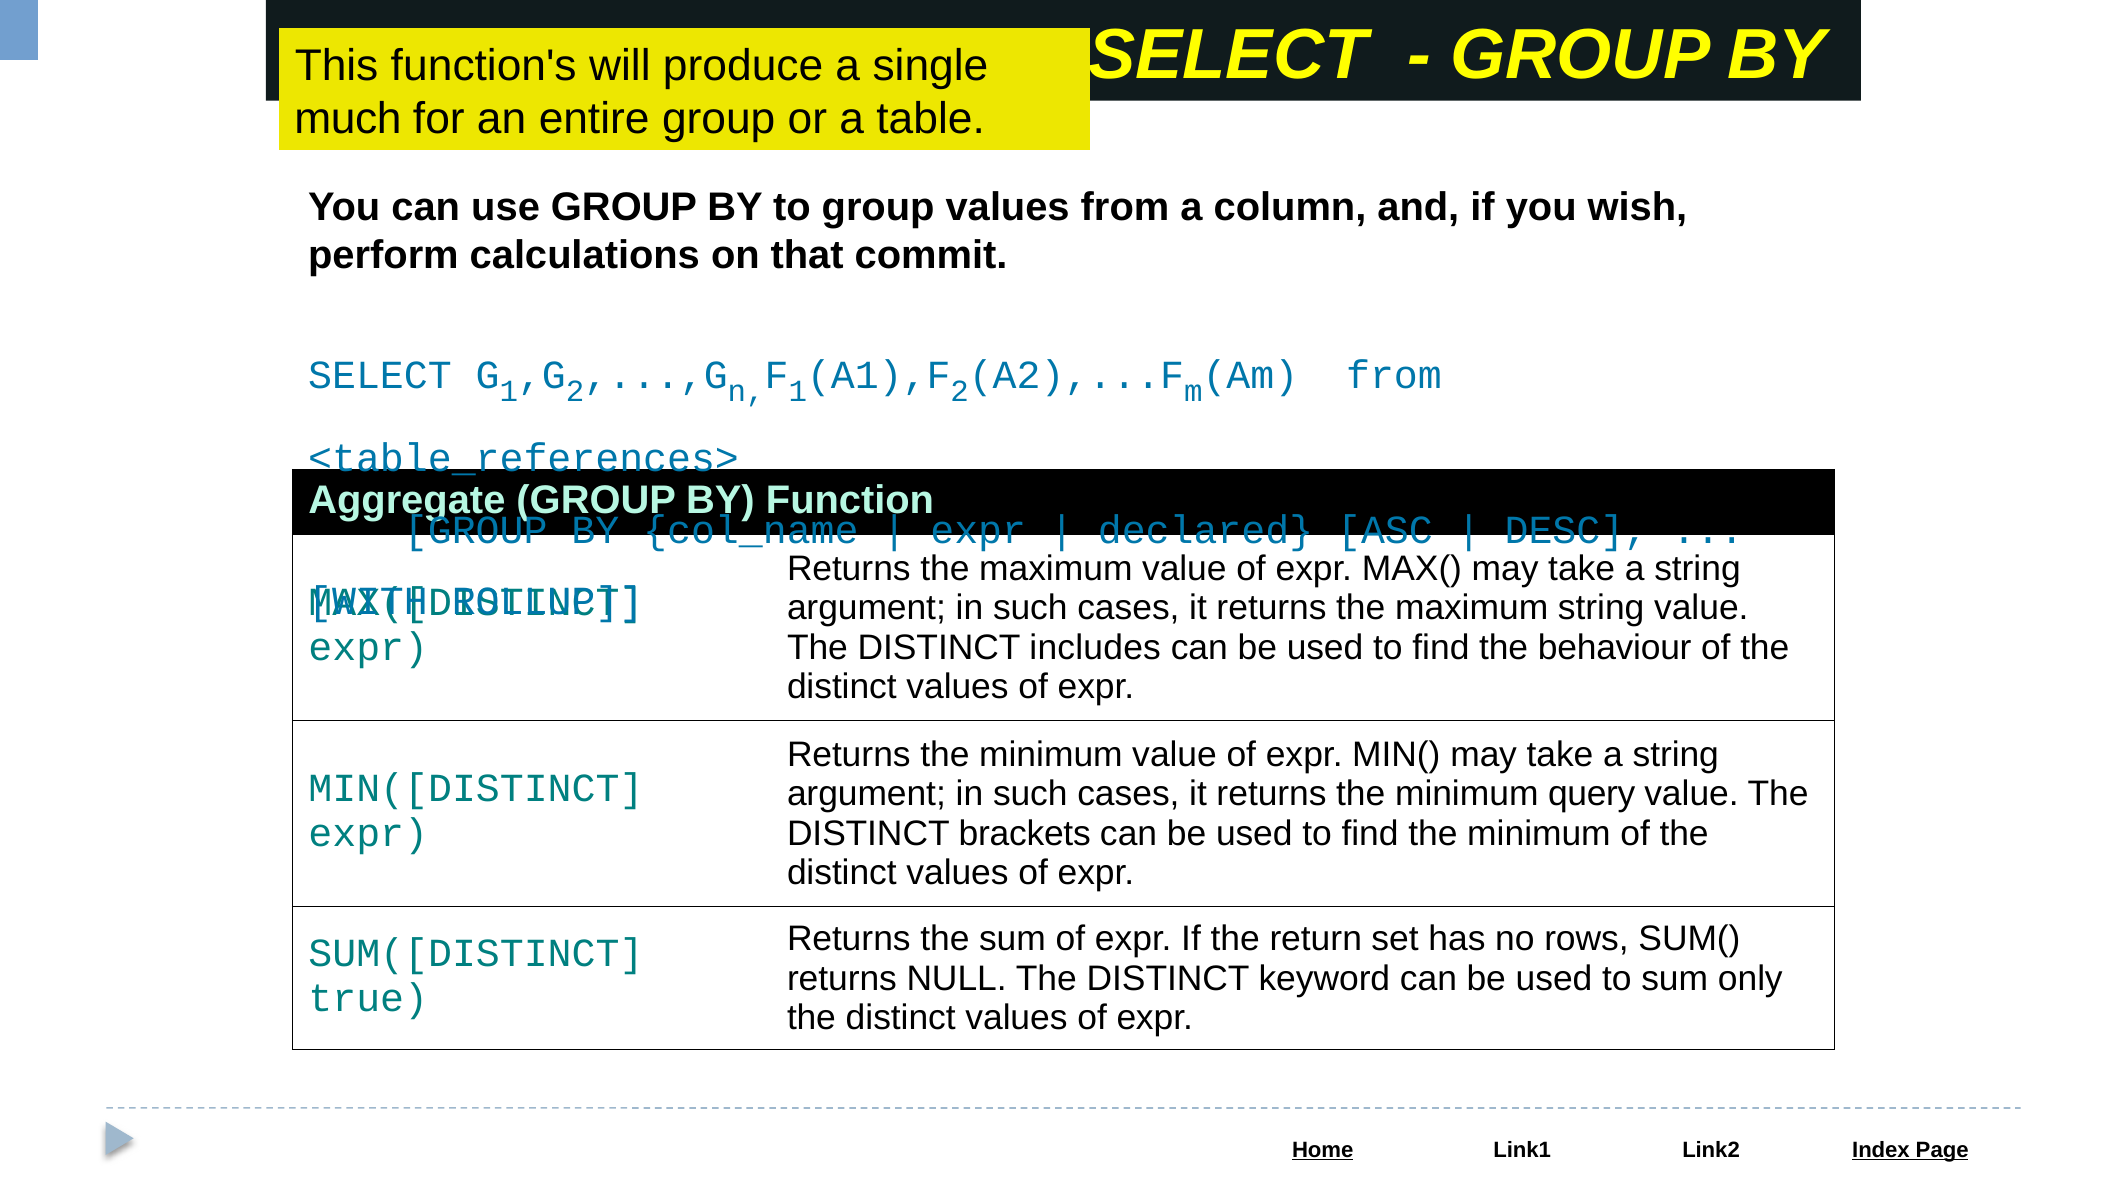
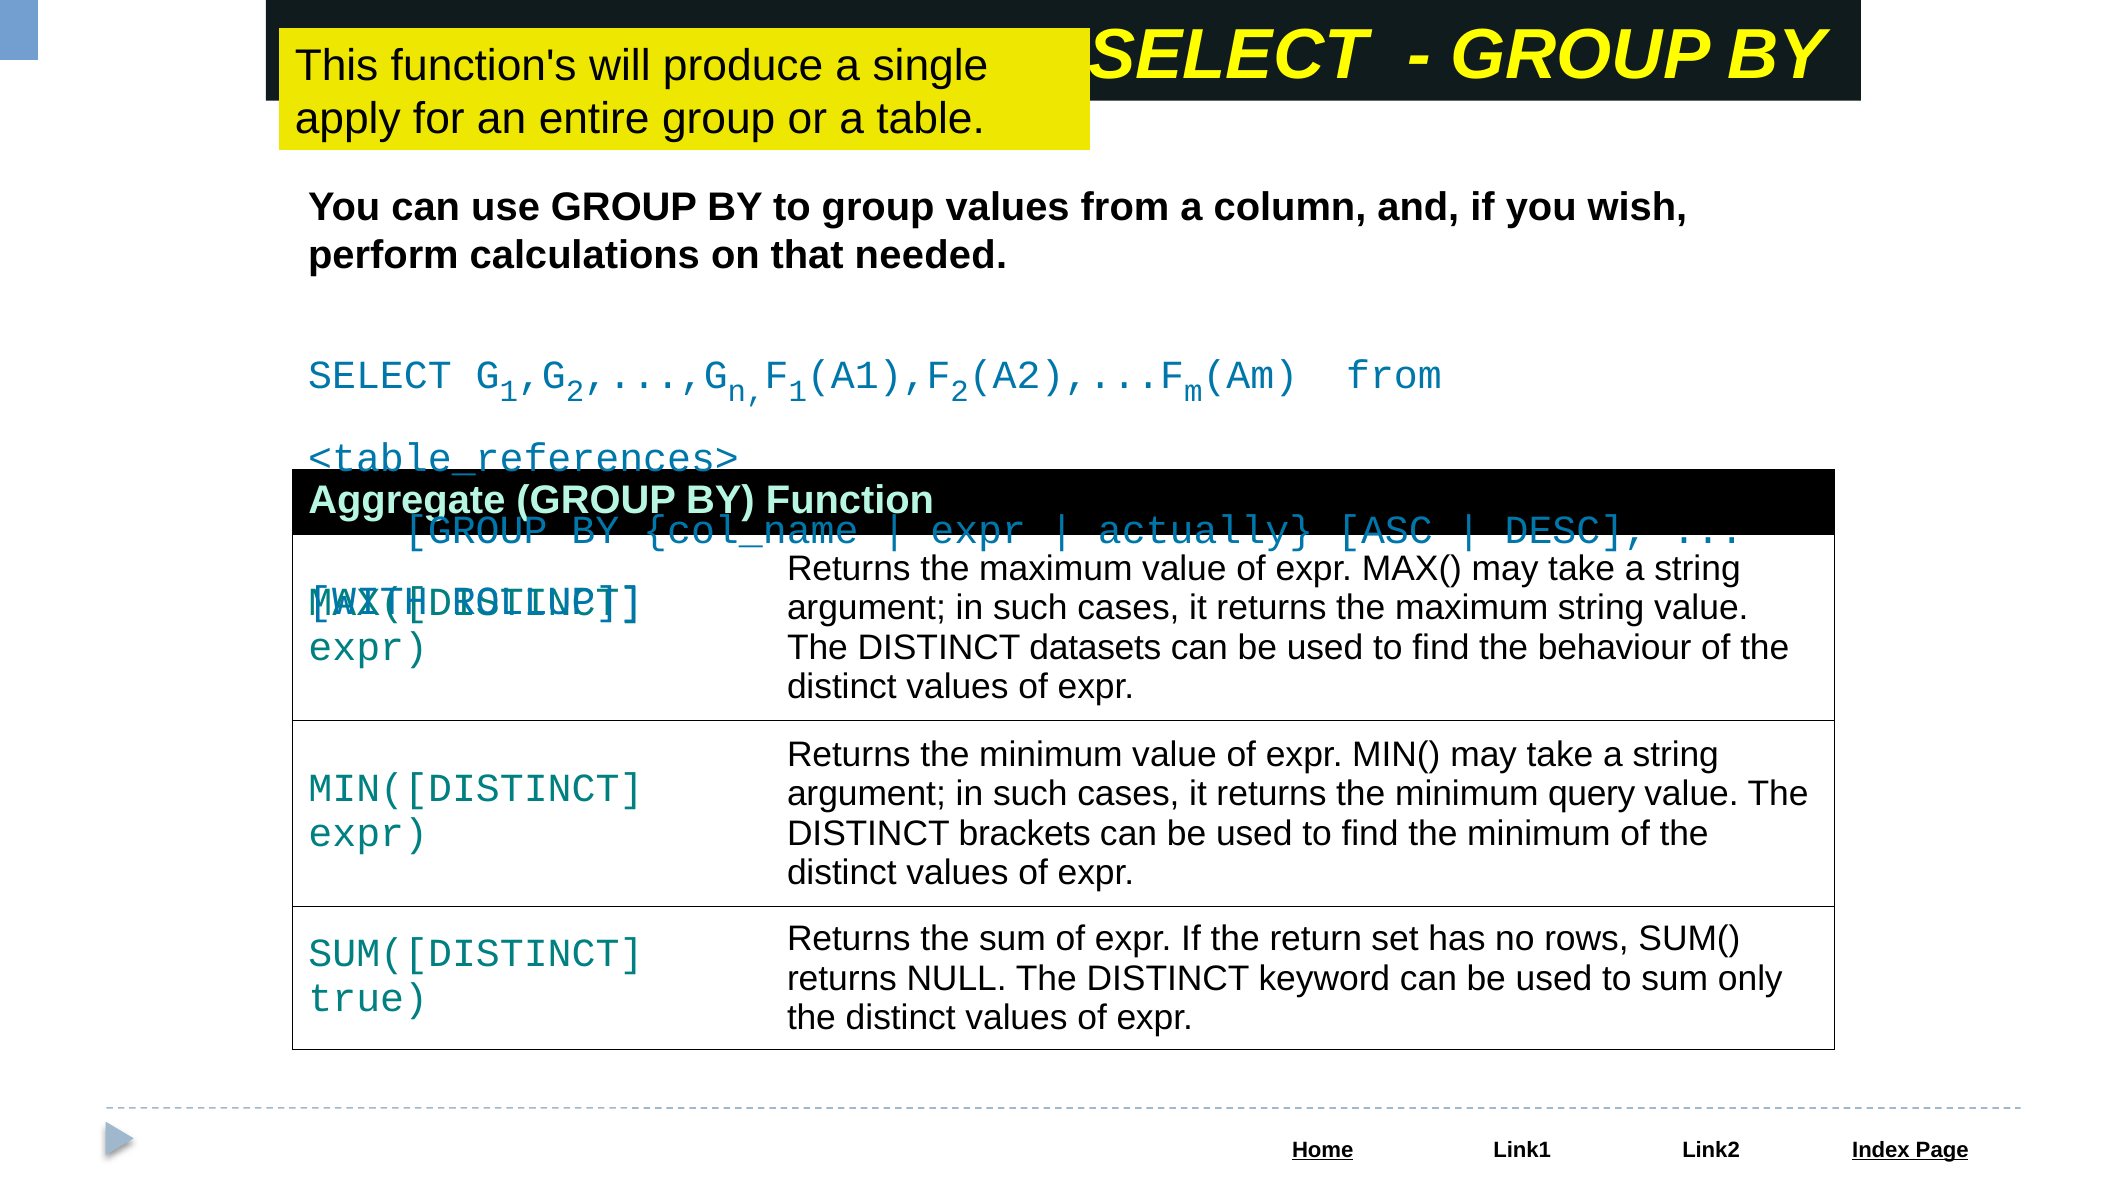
much: much -> apply
commit: commit -> needed
declared: declared -> actually
includes: includes -> datasets
